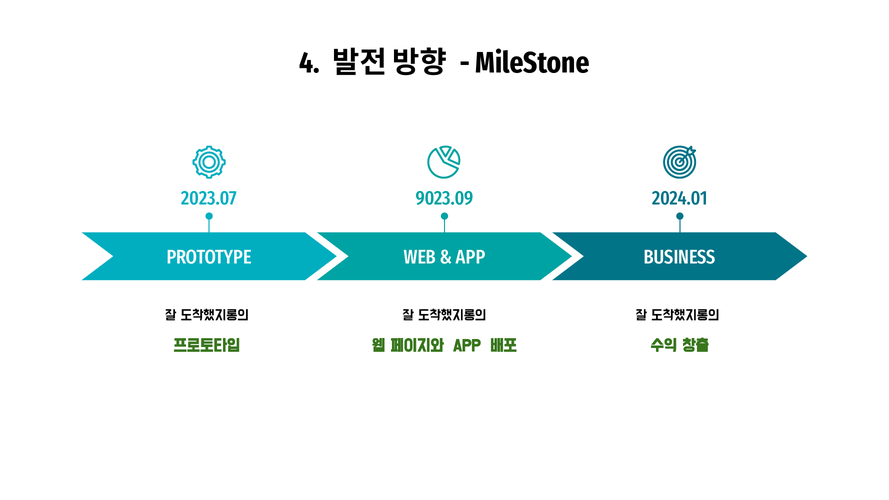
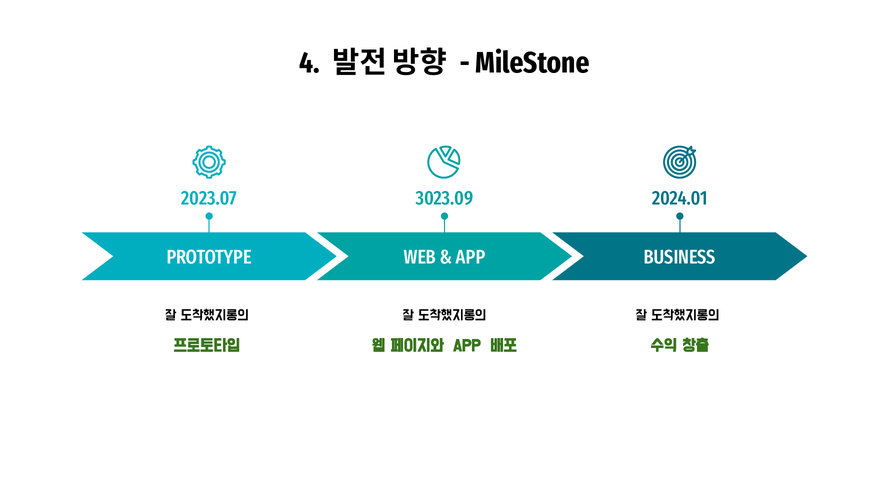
9023.09: 9023.09 -> 3023.09
